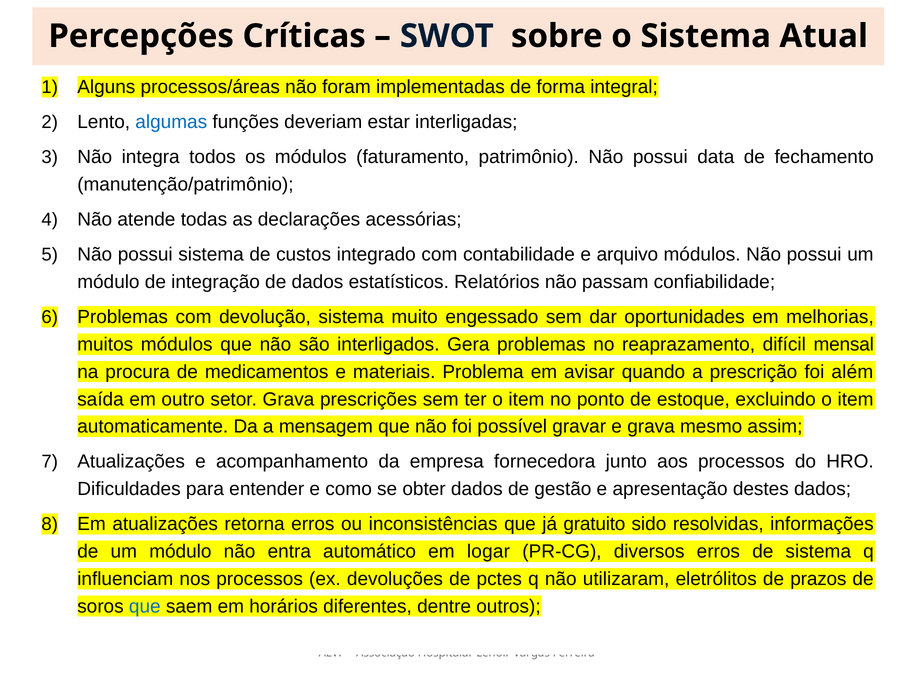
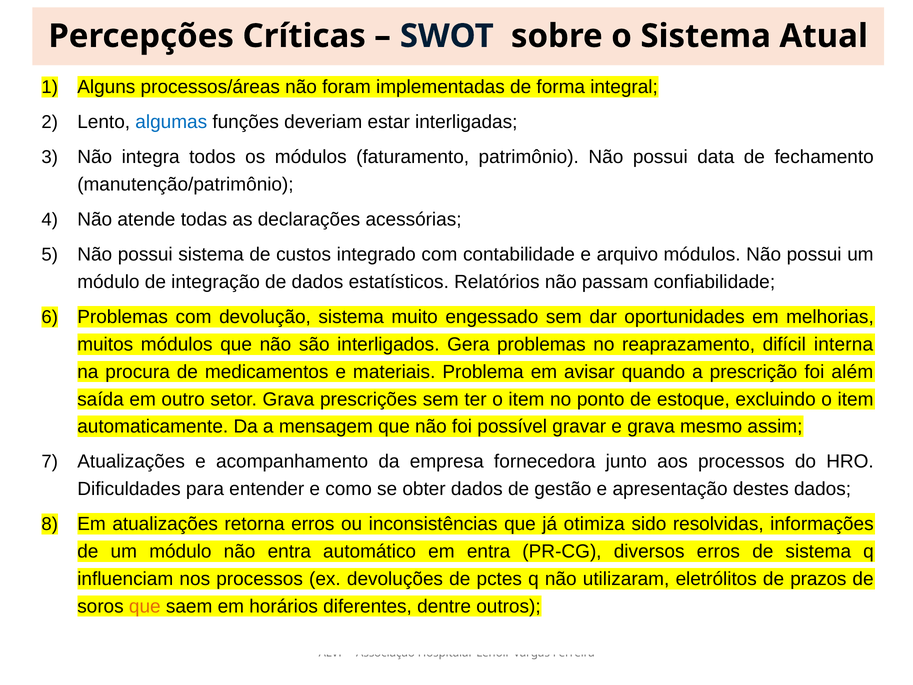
mensal: mensal -> interna
gratuito: gratuito -> otimiza
em logar: logar -> entra
que at (145, 606) colour: blue -> orange
